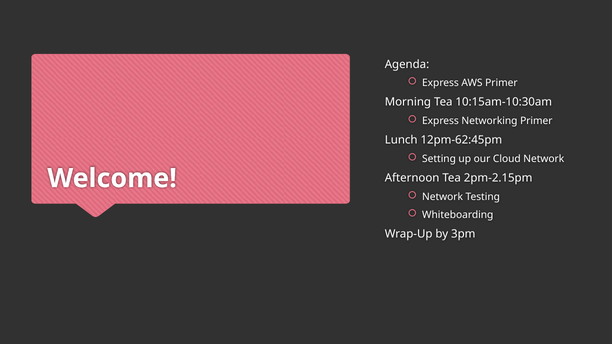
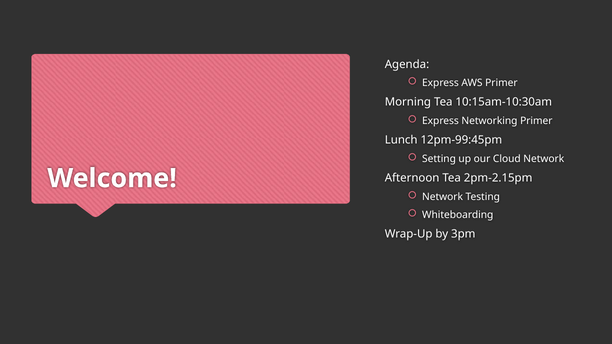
12pm-62:45pm: 12pm-62:45pm -> 12pm-99:45pm
